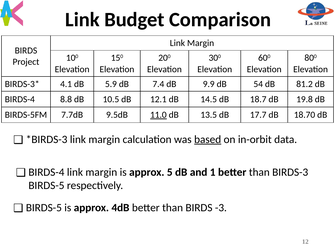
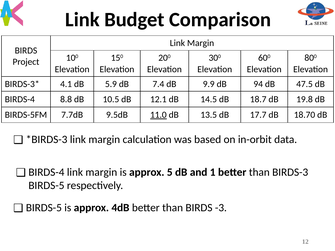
54: 54 -> 94
81.2: 81.2 -> 47.5
based underline: present -> none
